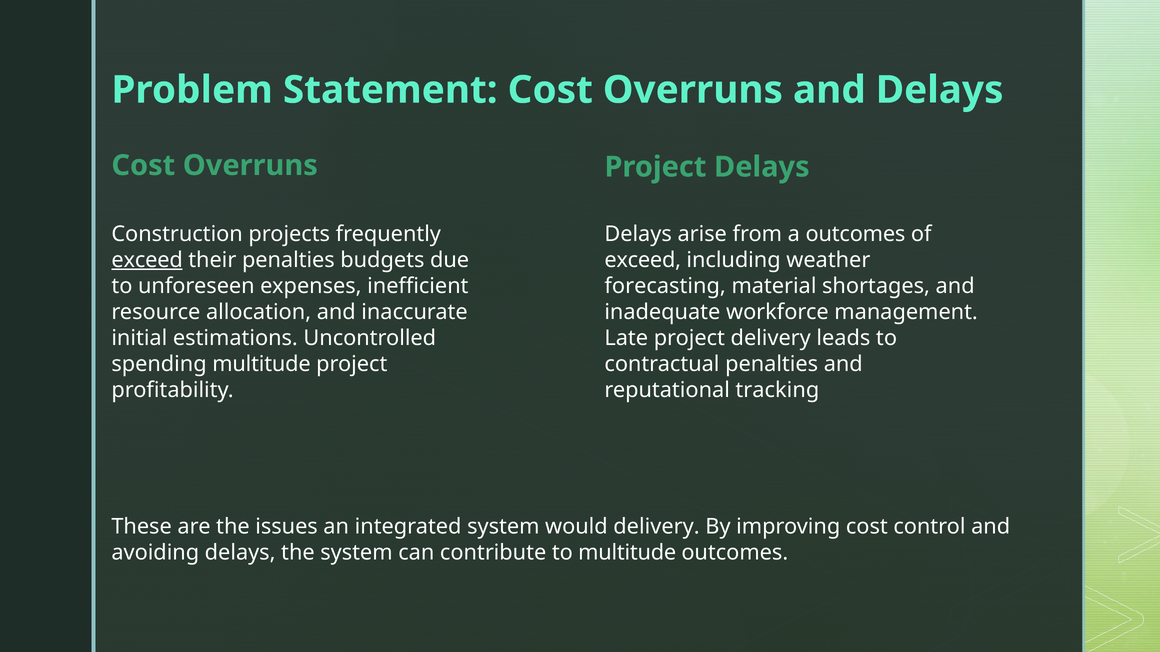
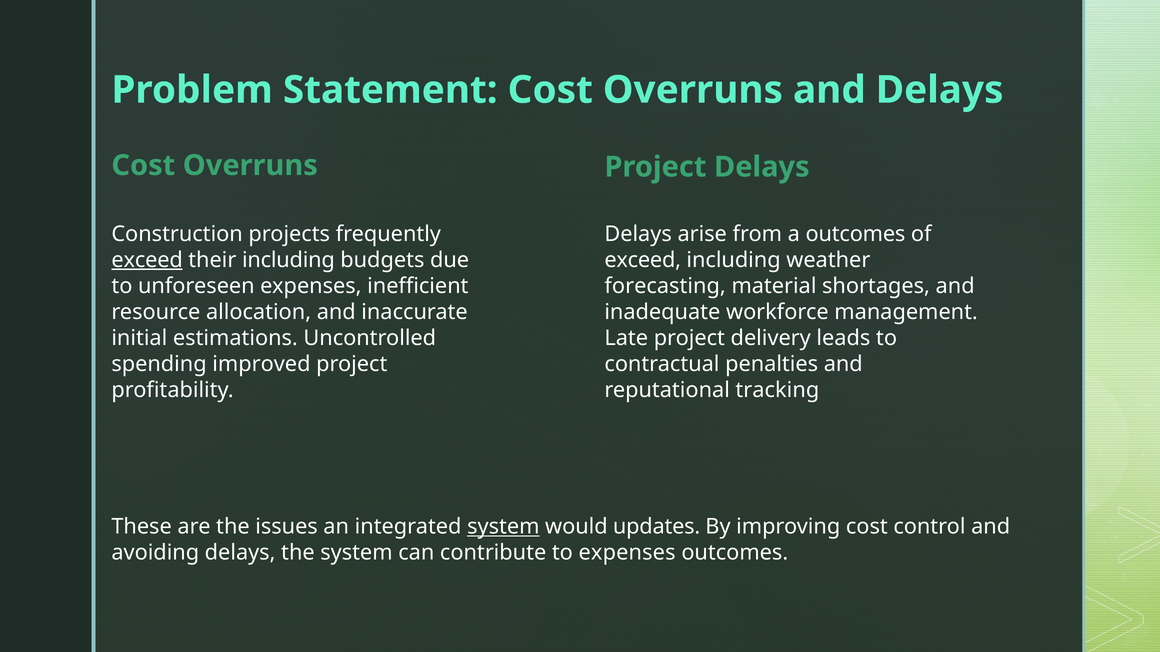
their penalties: penalties -> including
spending multitude: multitude -> improved
system at (503, 527) underline: none -> present
would delivery: delivery -> updates
to multitude: multitude -> expenses
